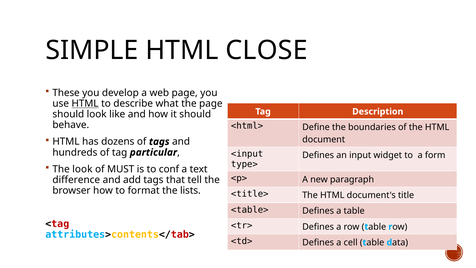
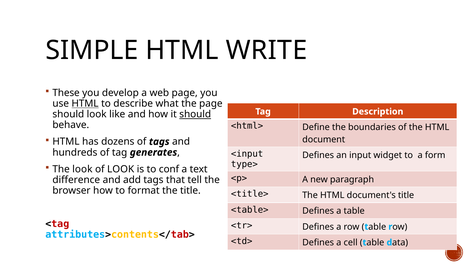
CLOSE: CLOSE -> WRITE
should at (195, 114) underline: none -> present
particular: particular -> generates
of MUST: MUST -> LOOK
the lists: lists -> title
